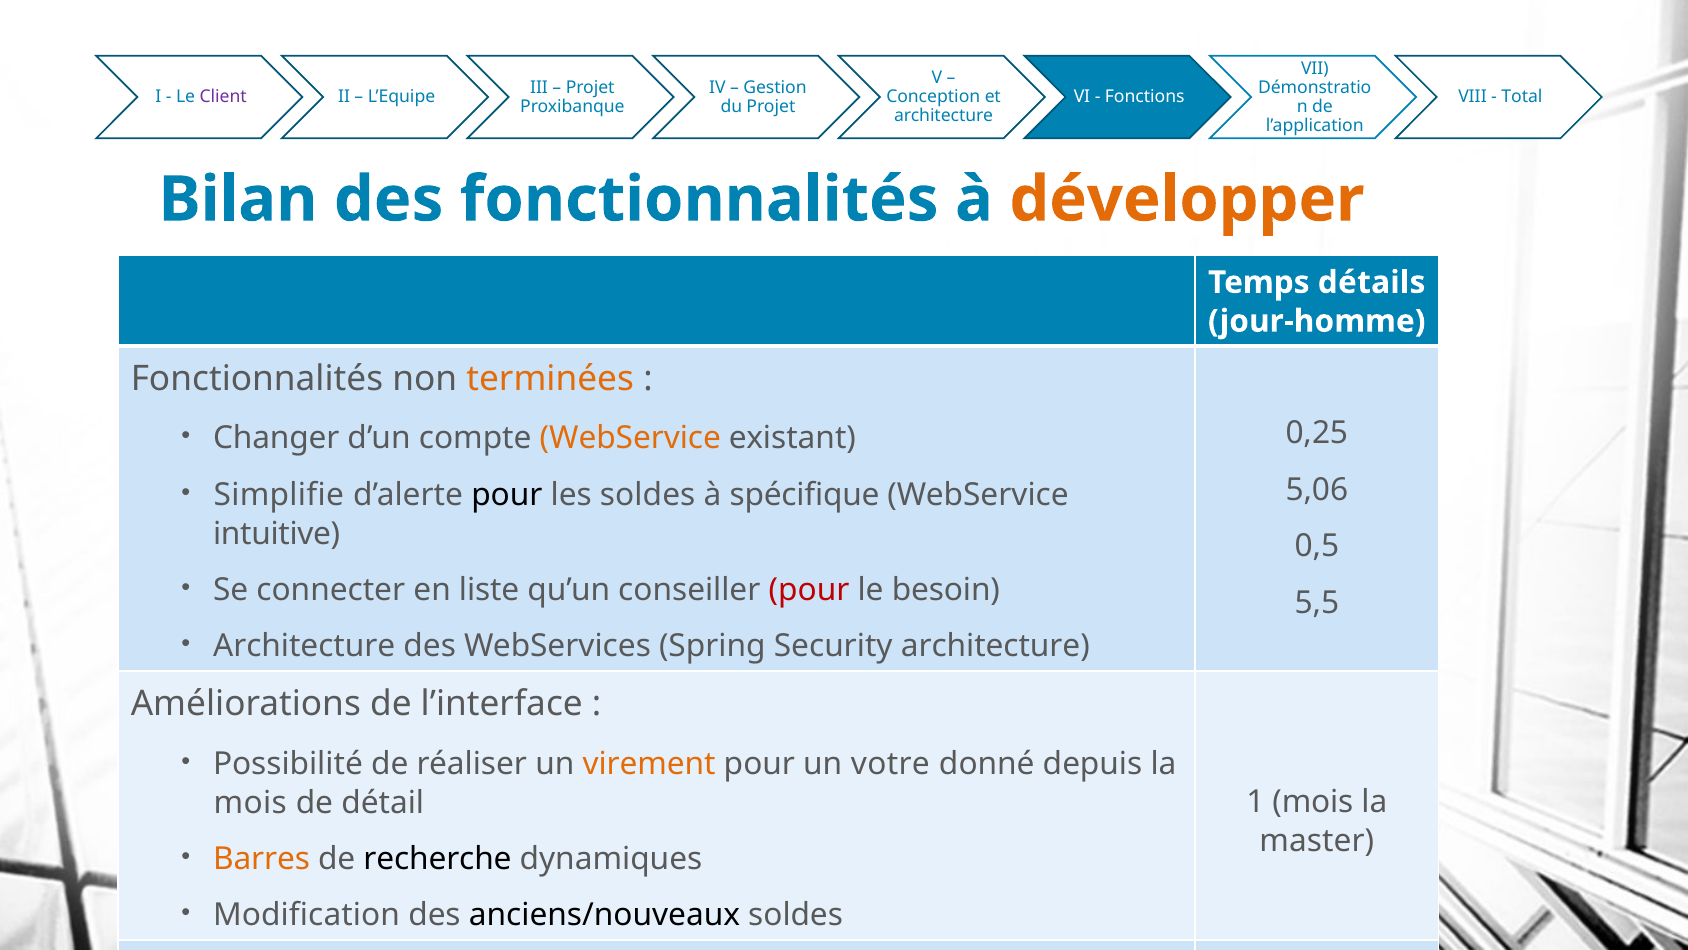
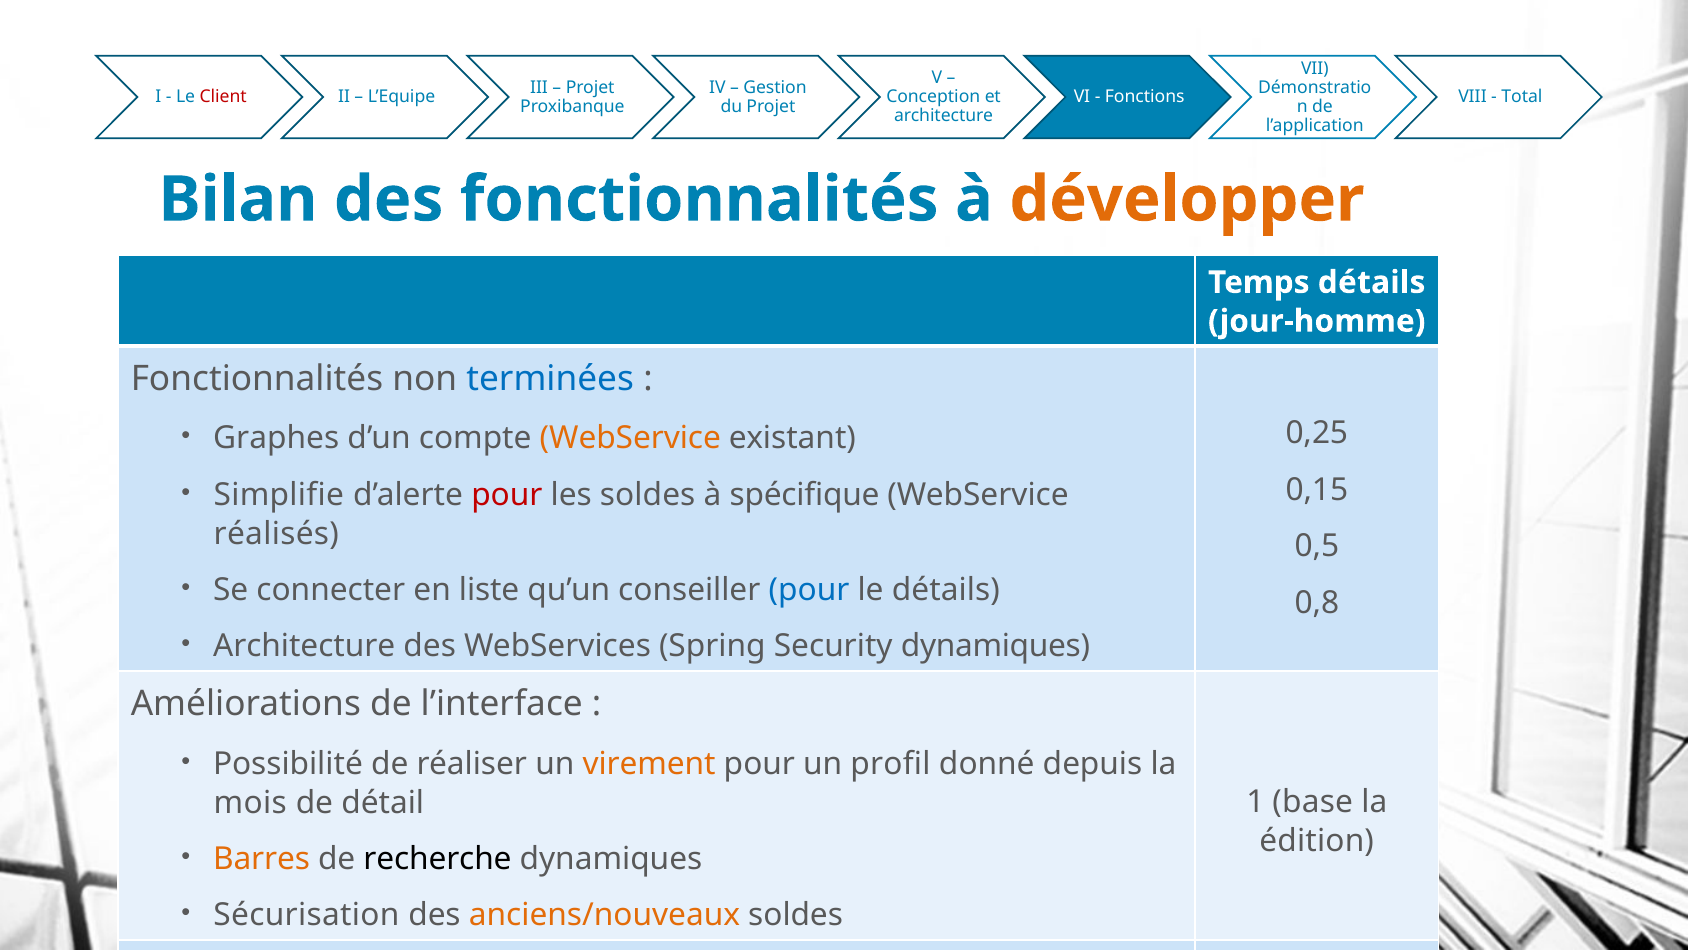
Client colour: purple -> red
terminées colour: orange -> blue
Changer: Changer -> Graphes
pour at (507, 495) colour: black -> red
5,06: 5,06 -> 0,15
intuitive: intuitive -> réalisés
pour at (809, 590) colour: red -> blue
le besoin: besoin -> détails
5,5: 5,5 -> 0,8
Security architecture: architecture -> dynamiques
votre: votre -> profil
1 mois: mois -> base
master: master -> édition
Modification: Modification -> Sécurisation
anciens/nouveaux colour: black -> orange
